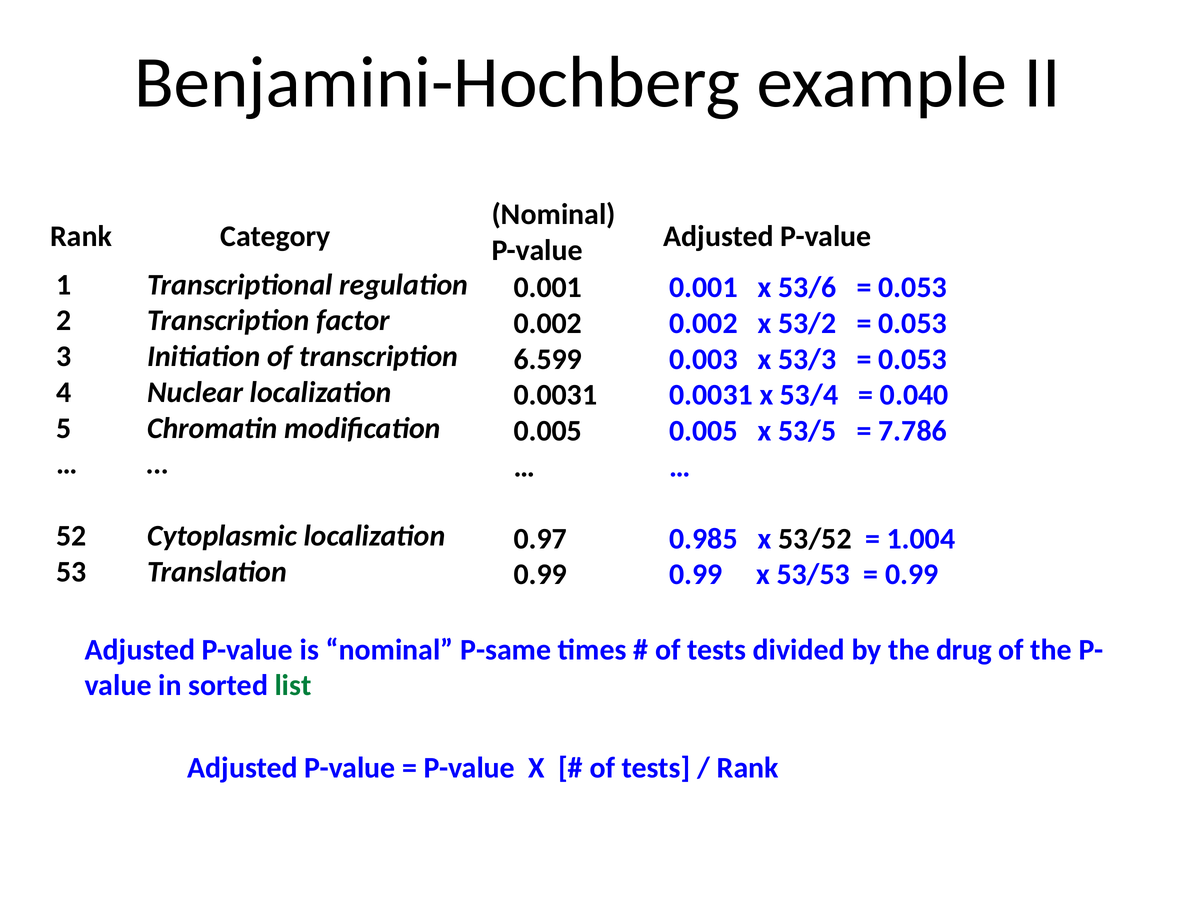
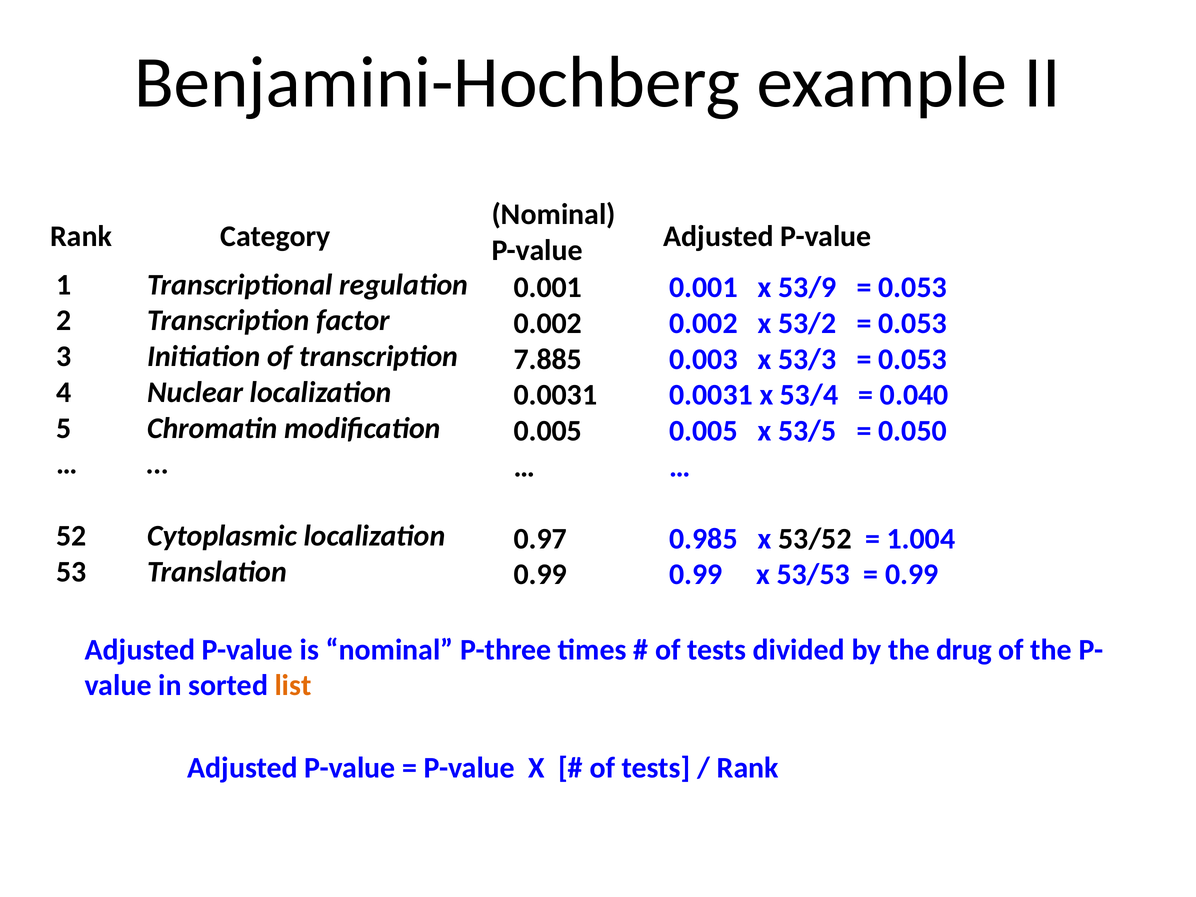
53/6: 53/6 -> 53/9
6.599: 6.599 -> 7.885
7.786: 7.786 -> 0.050
P-same: P-same -> P-three
list colour: green -> orange
